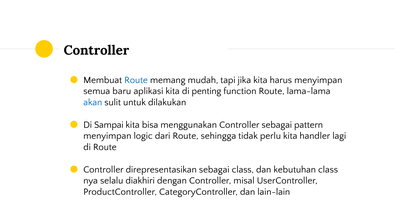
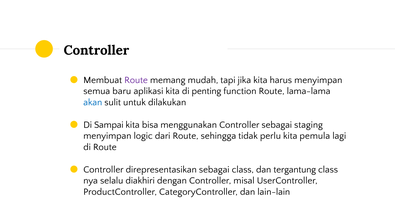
Route at (136, 80) colour: blue -> purple
pattern: pattern -> staging
handler: handler -> pemula
kebutuhan: kebutuhan -> tergantung
